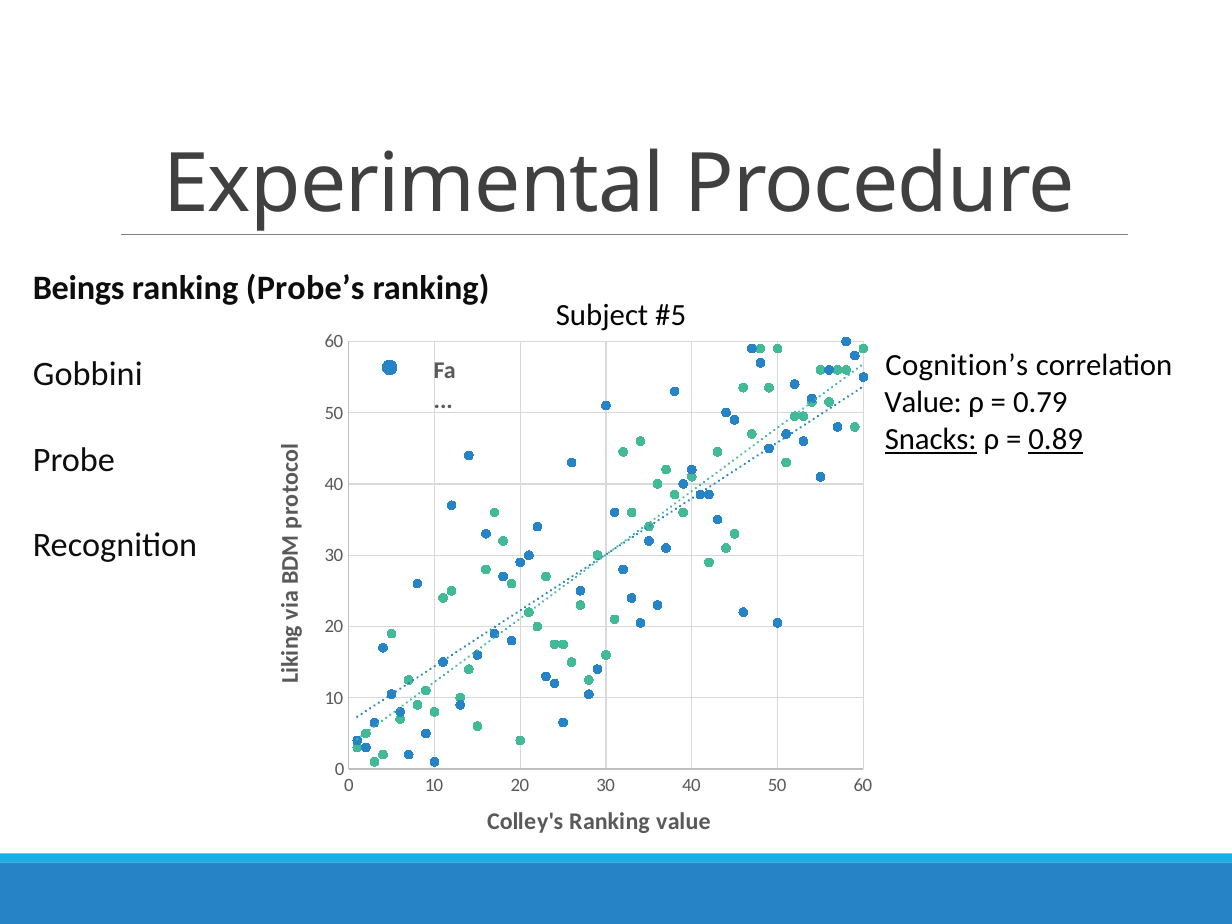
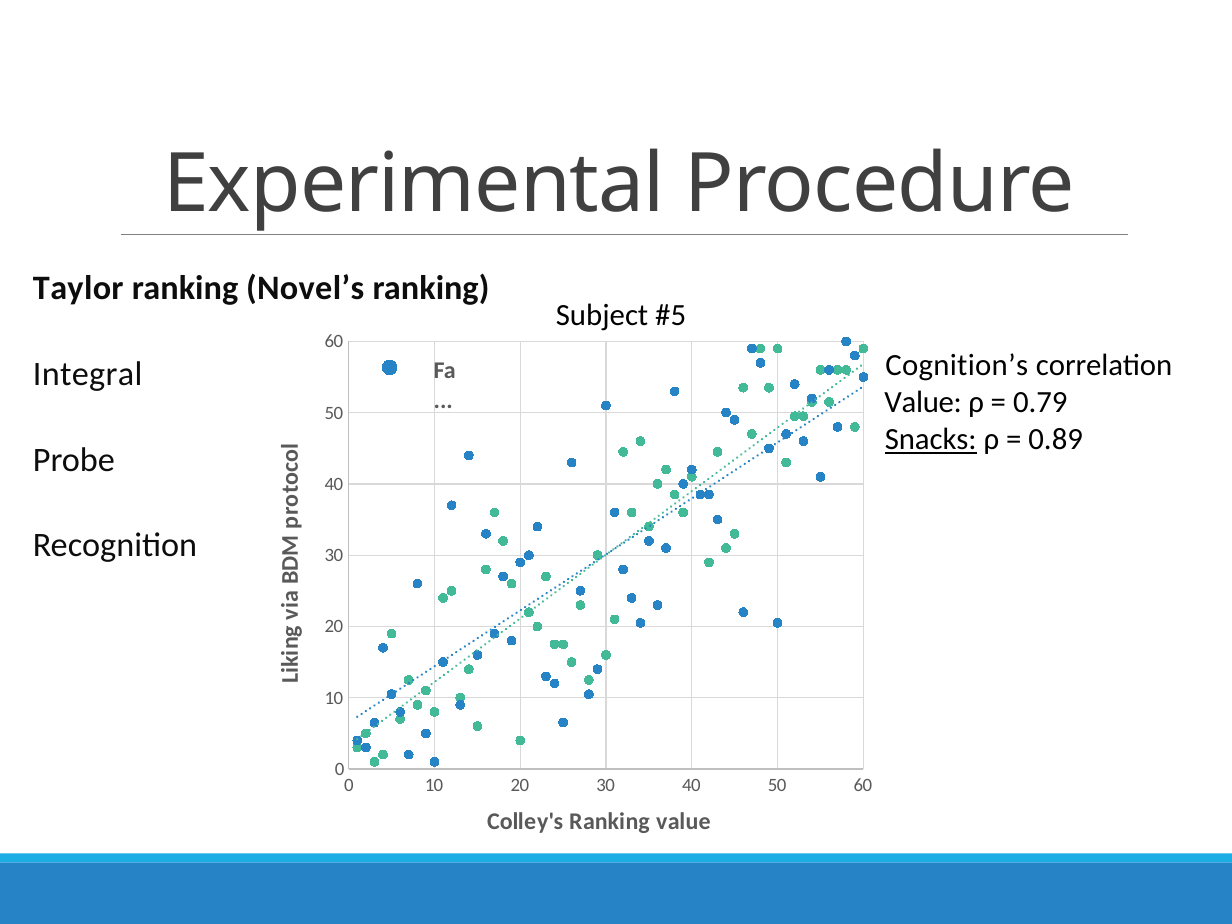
Beings: Beings -> Taylor
Probe’s: Probe’s -> Novel’s
Gobbini: Gobbini -> Integral
0.89 underline: present -> none
